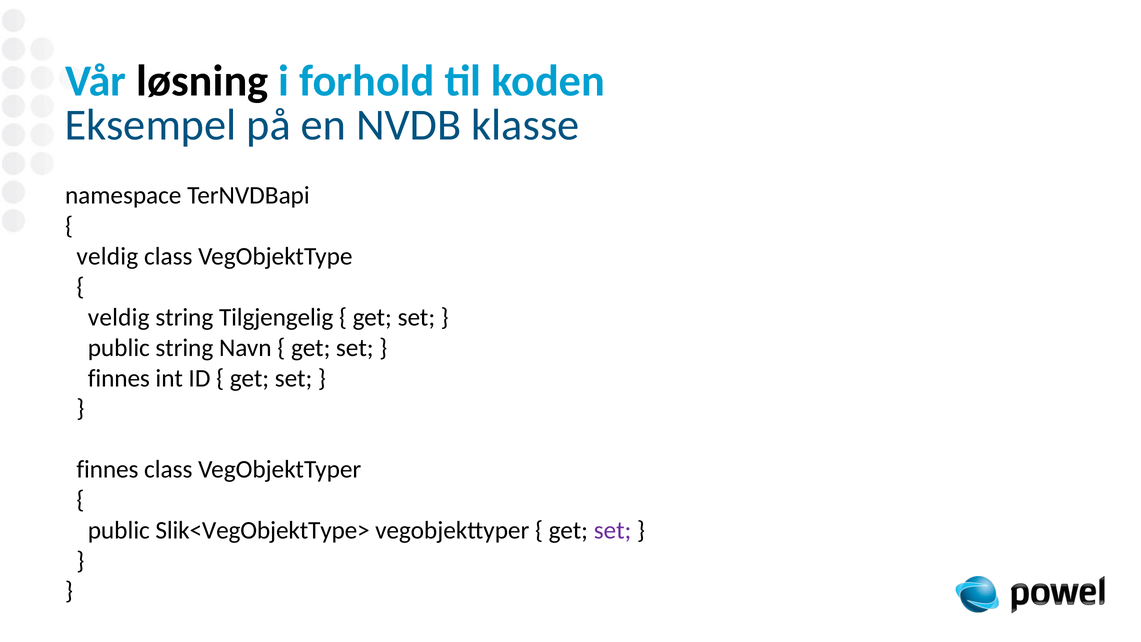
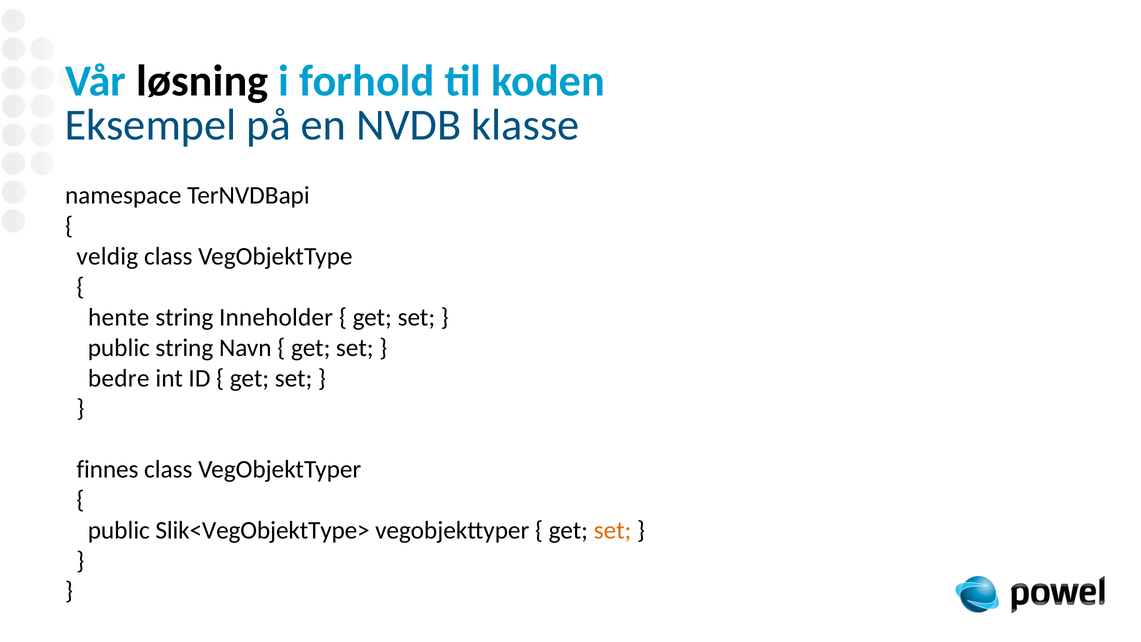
veldig at (119, 317): veldig -> hente
Tilgjengelig: Tilgjengelig -> Inneholder
finnes at (119, 378): finnes -> bedre
set at (613, 530) colour: purple -> orange
